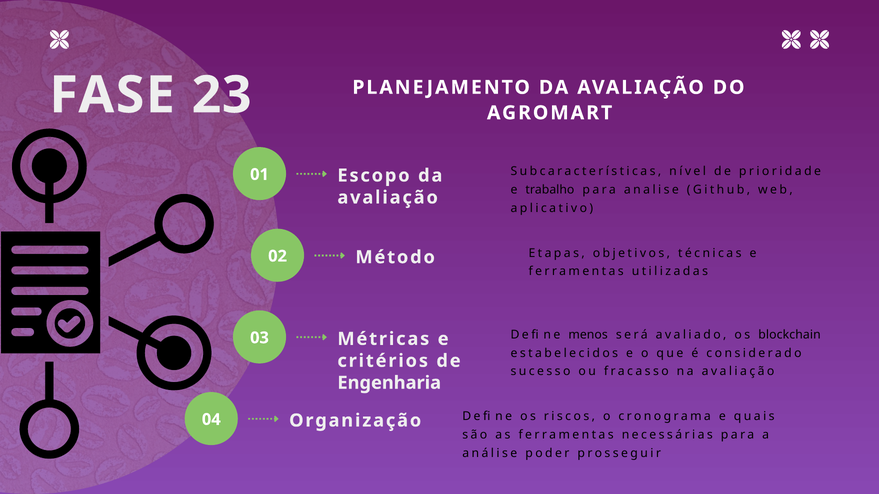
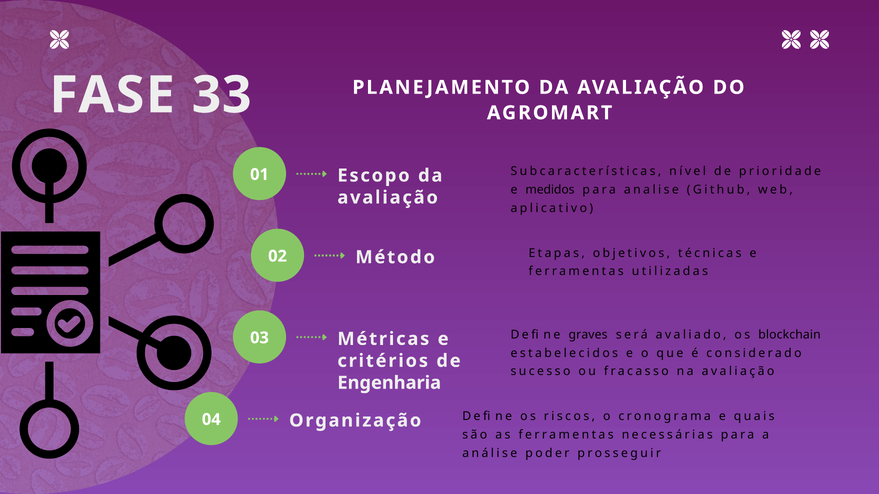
23: 23 -> 33
trabalho: trabalho -> medidos
menos: menos -> graves
